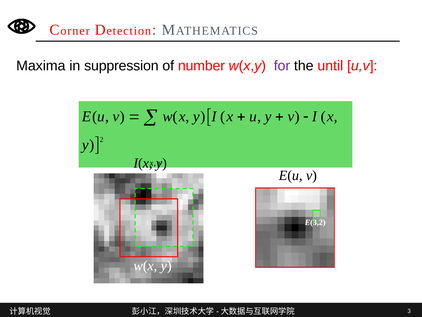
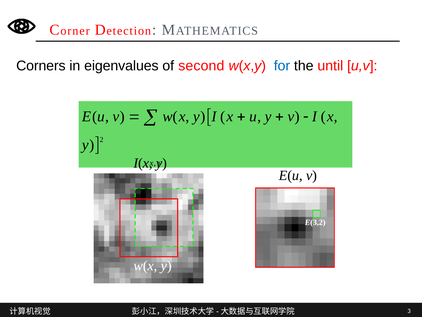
Maxima: Maxima -> Corners
suppression: suppression -> eigenvalues
number: number -> second
for colour: purple -> blue
